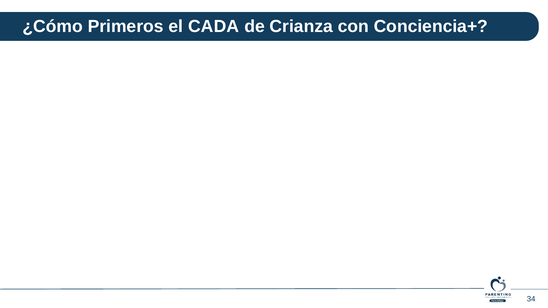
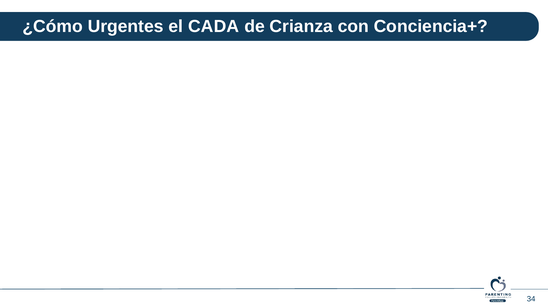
Primeros: Primeros -> Urgentes
